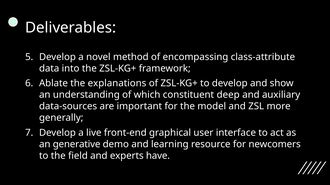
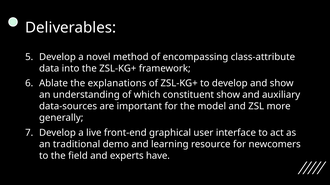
constituent deep: deep -> show
generative: generative -> traditional
